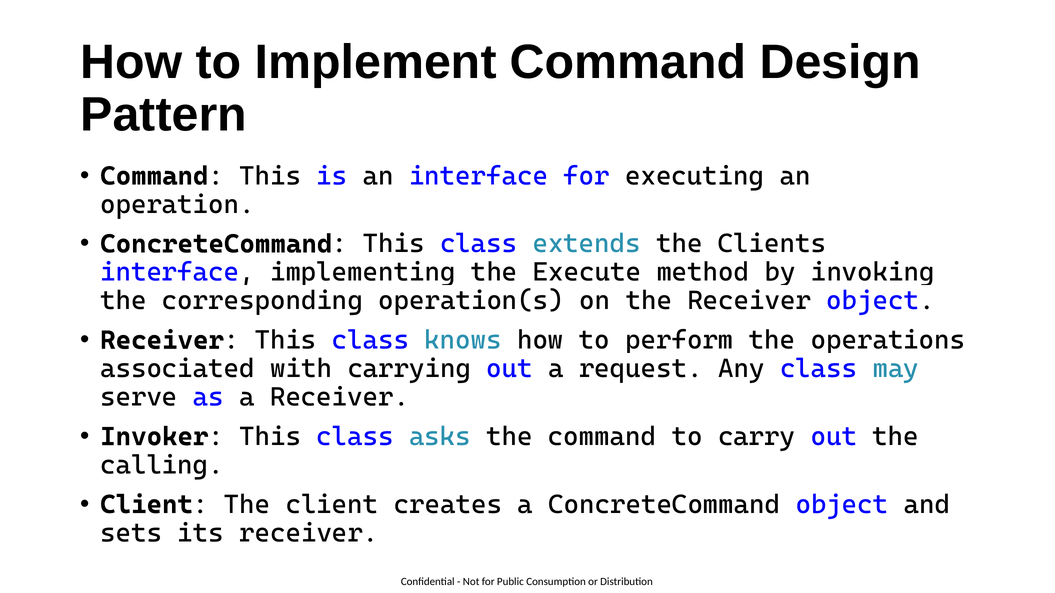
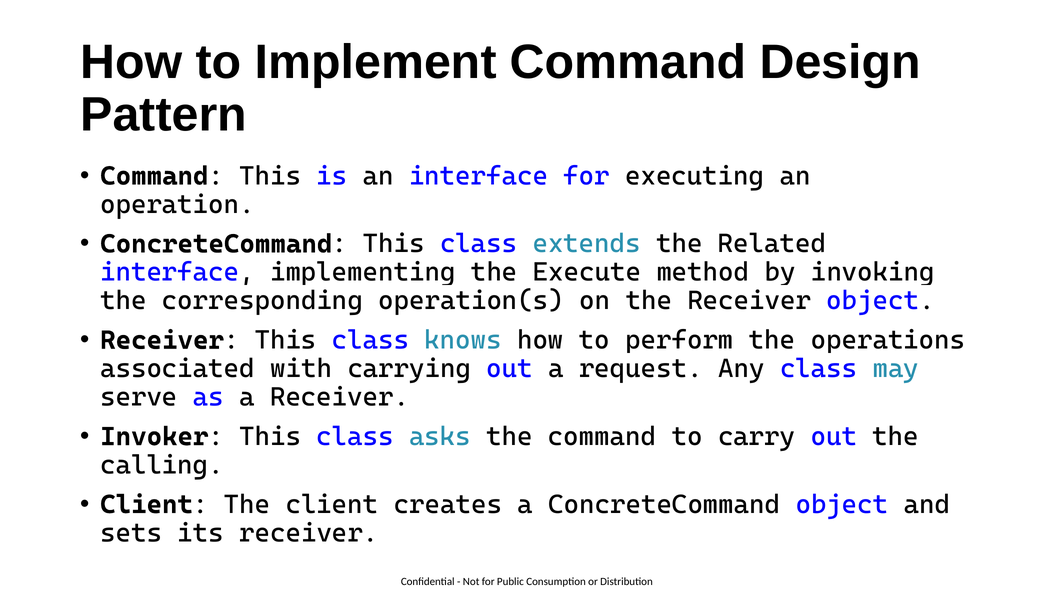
Clients: Clients -> Related
